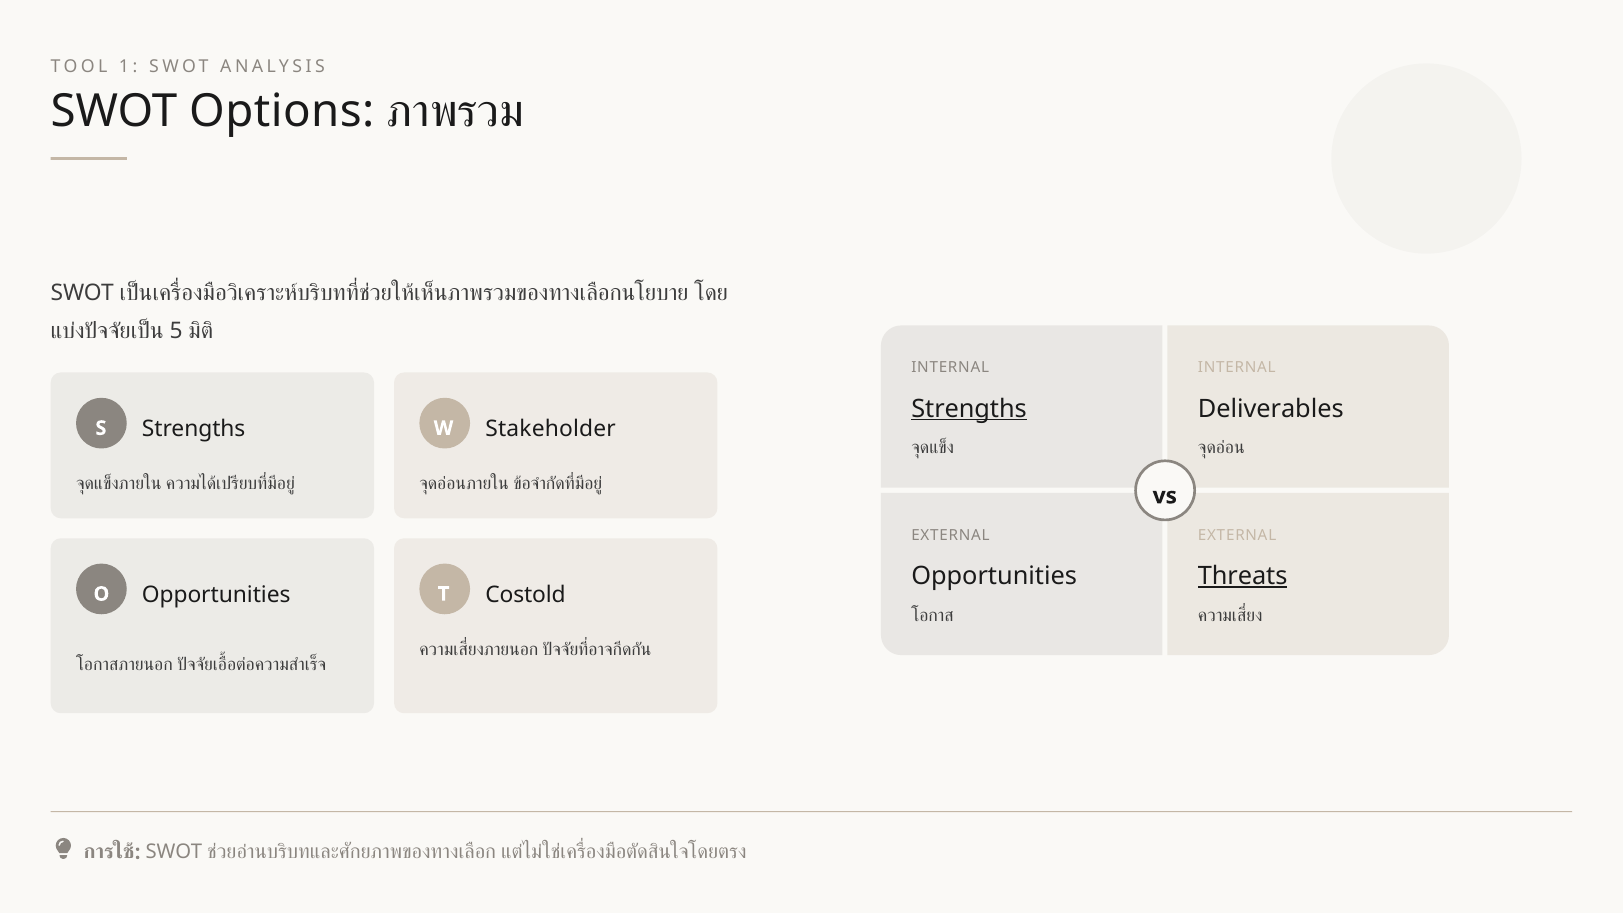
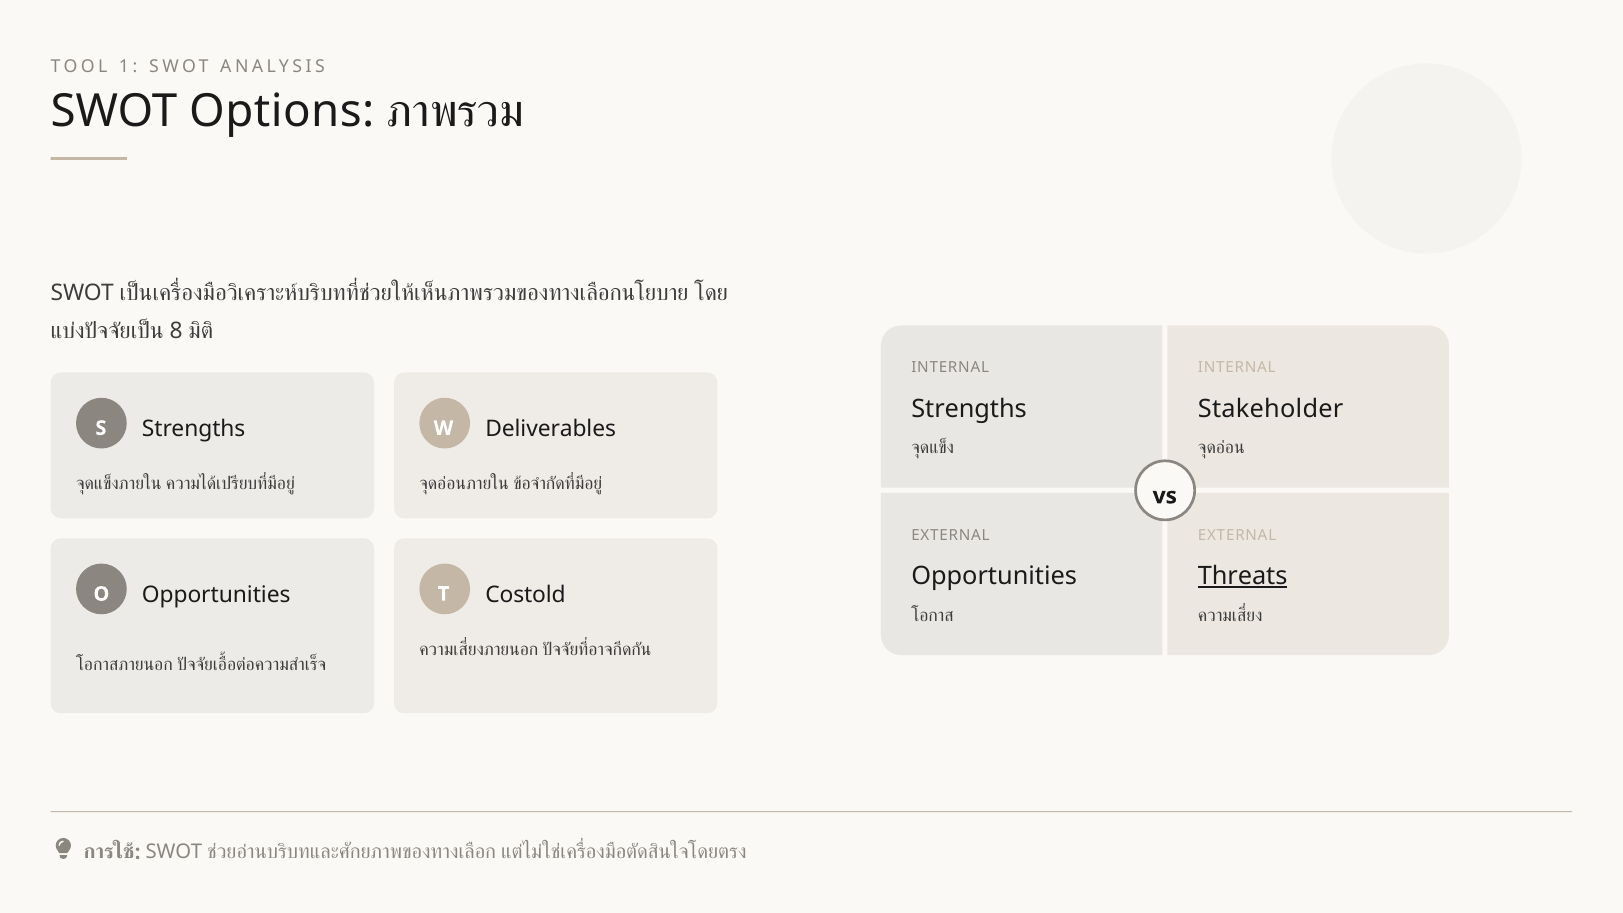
5: 5 -> 8
Strengths at (969, 409) underline: present -> none
Deliverables: Deliverables -> Stakeholder
Stakeholder: Stakeholder -> Deliverables
